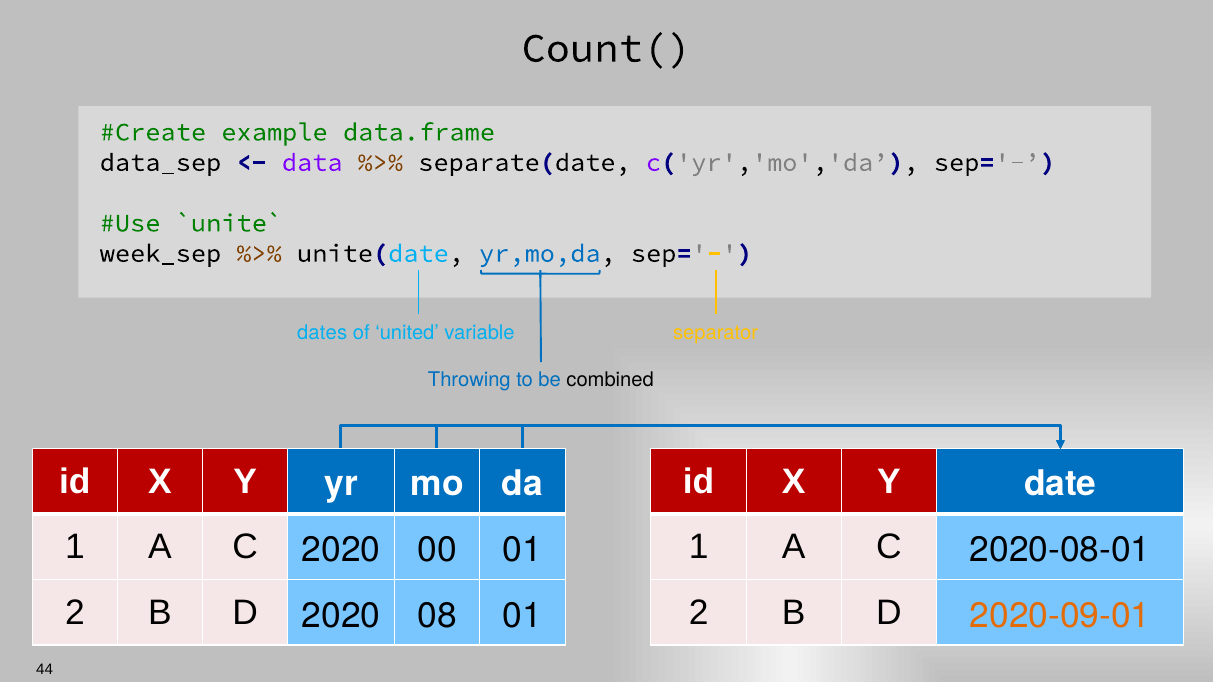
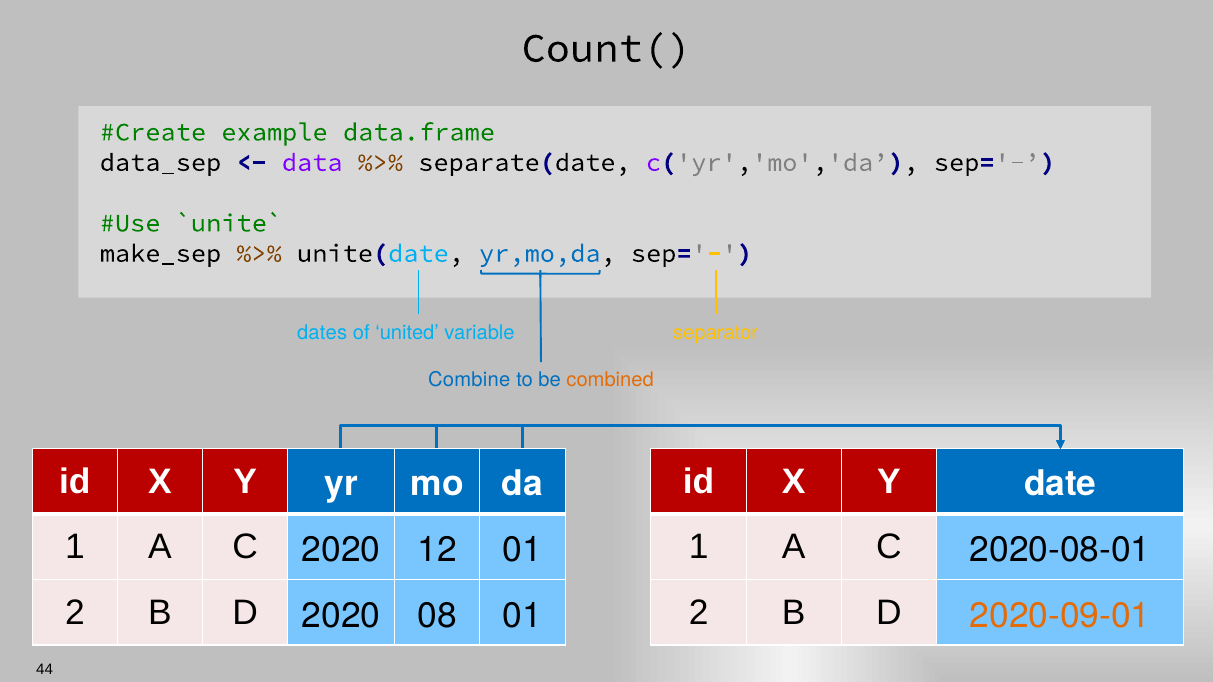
week_sep: week_sep -> make_sep
Throwing: Throwing -> Combine
combined colour: black -> orange
00: 00 -> 12
